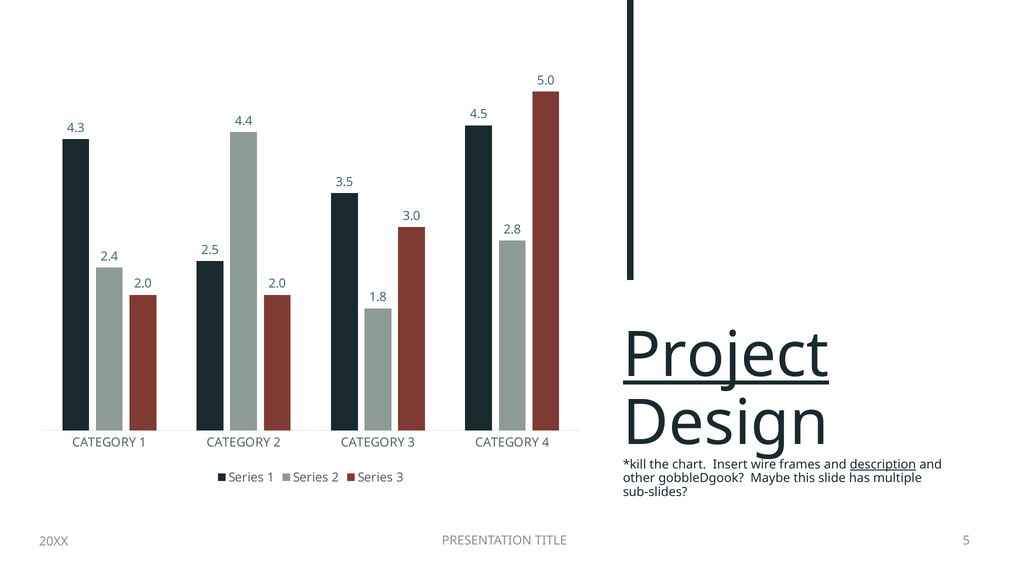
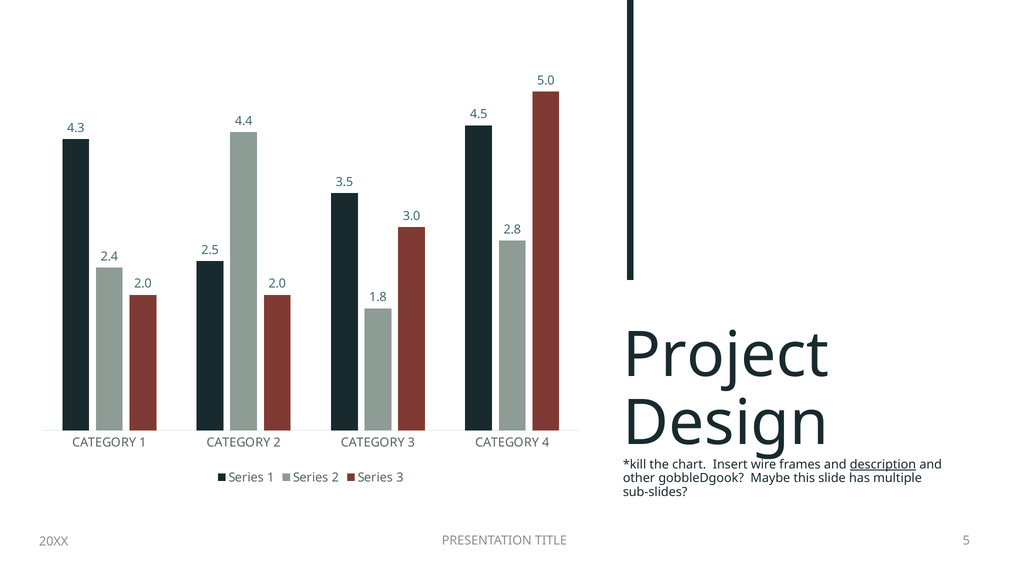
Project underline: present -> none
